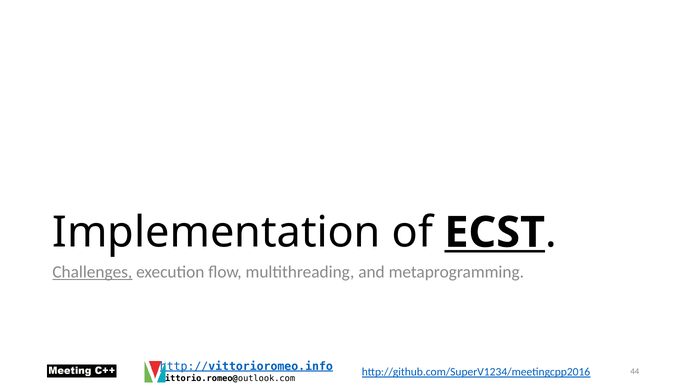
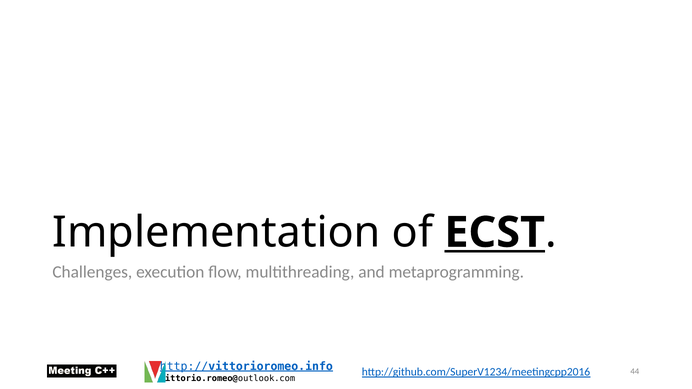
Challenges underline: present -> none
